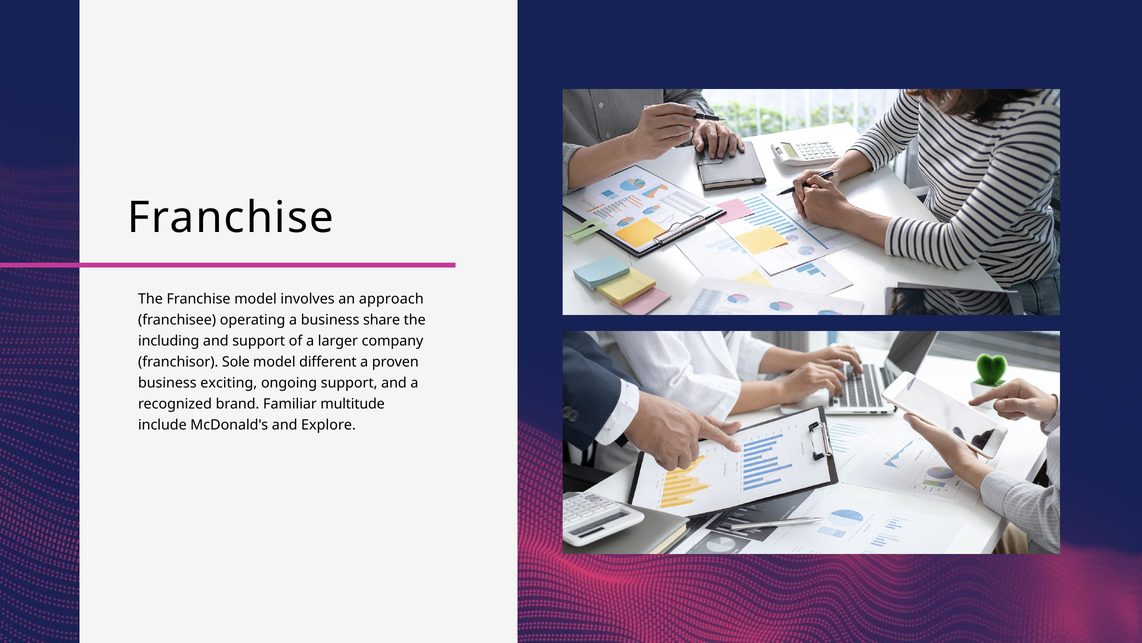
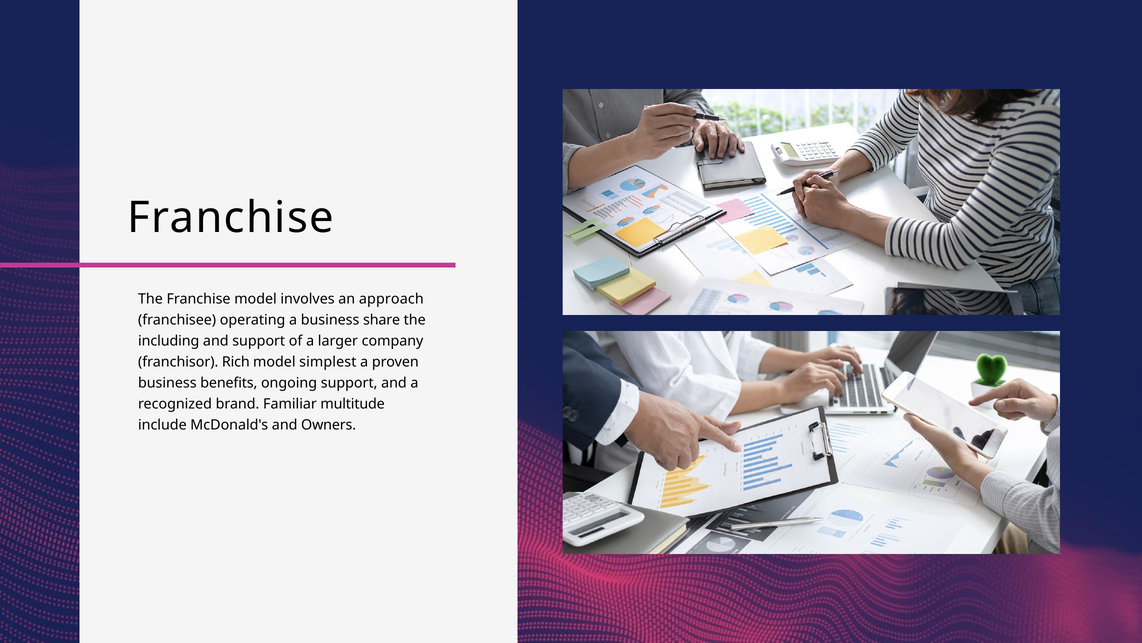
Sole: Sole -> Rich
different: different -> simplest
exciting: exciting -> benefits
Explore: Explore -> Owners
